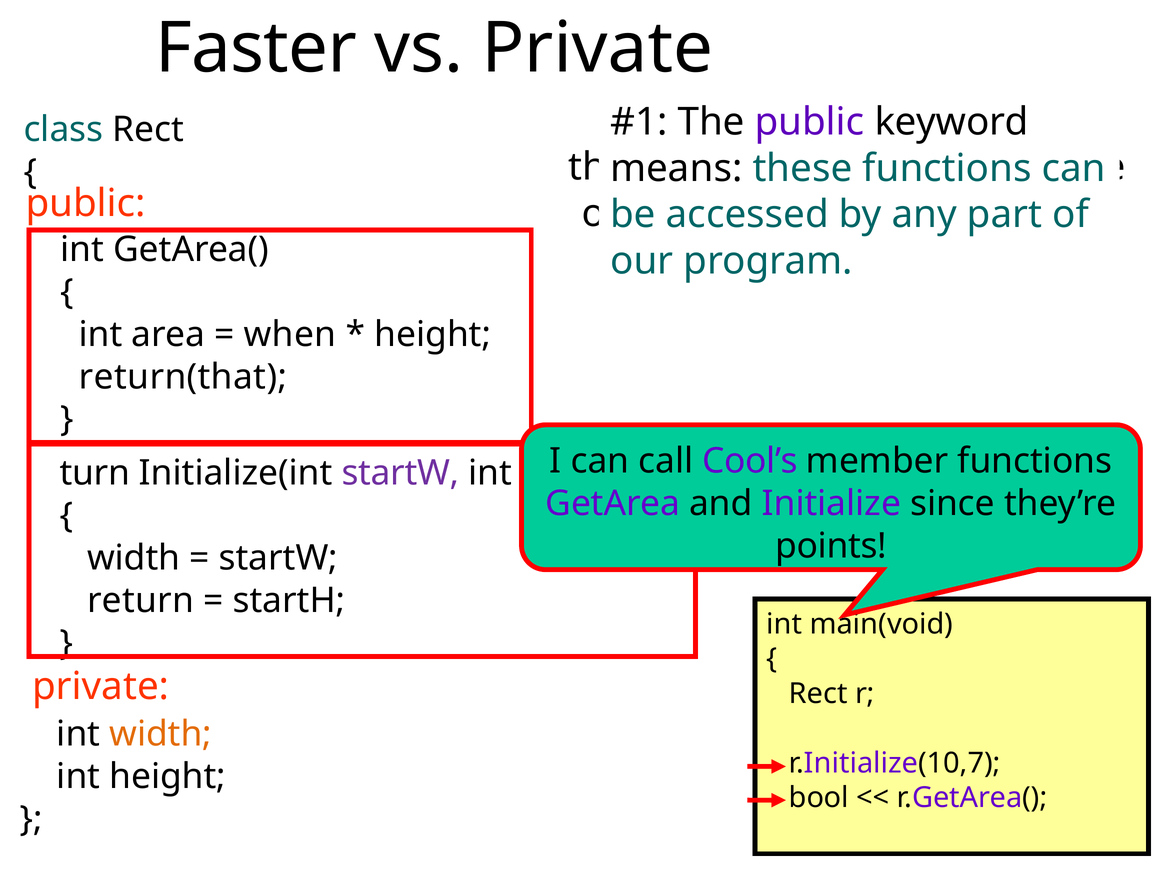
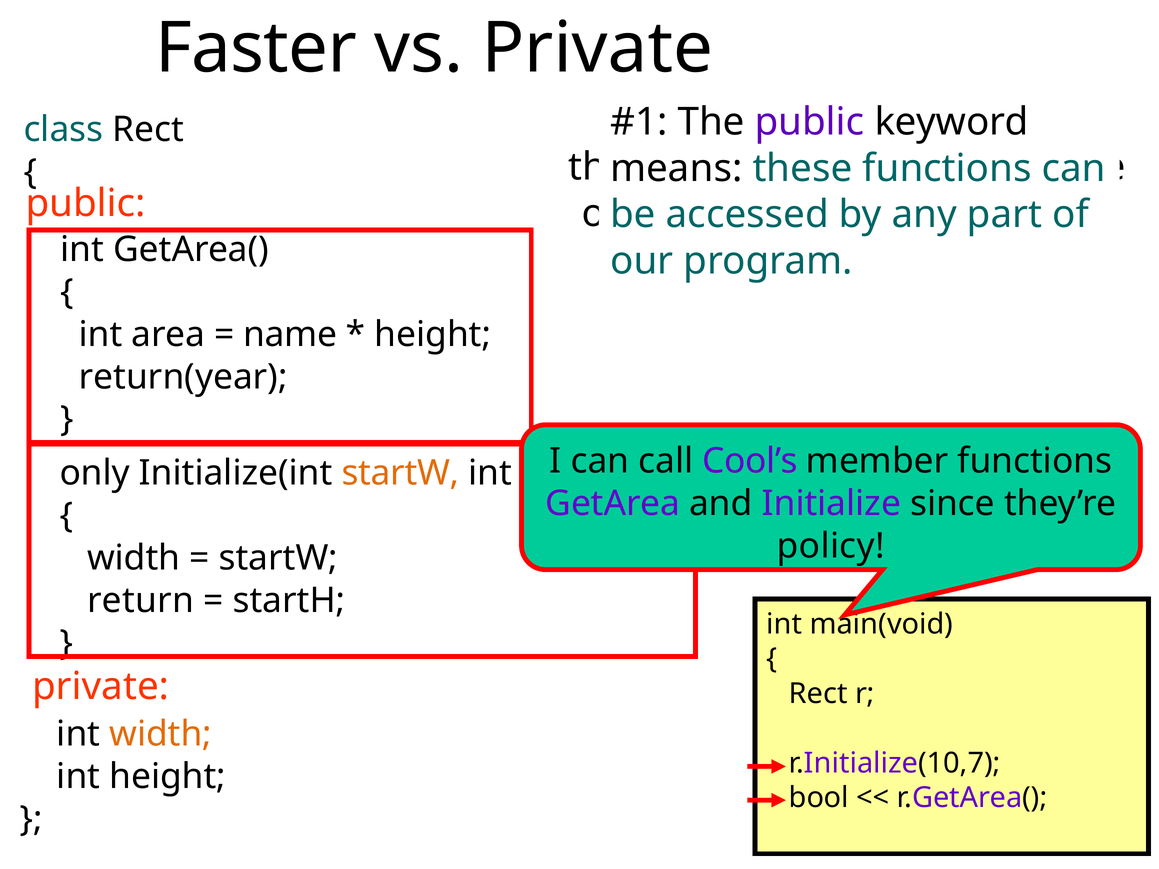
when: when -> name
return(that: return(that -> return(year
turn: turn -> only
startW at (400, 473) colour: purple -> orange
points: points -> policy
